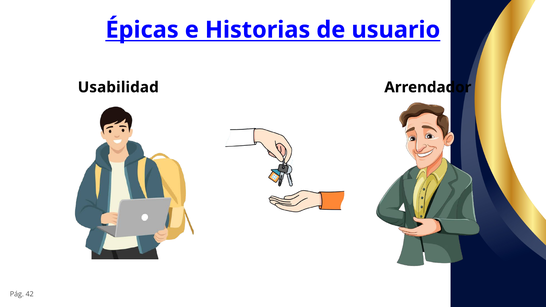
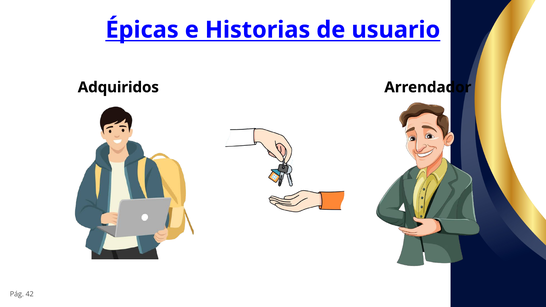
Usabilidad: Usabilidad -> Adquiridos
